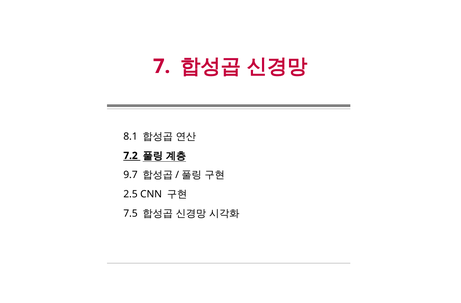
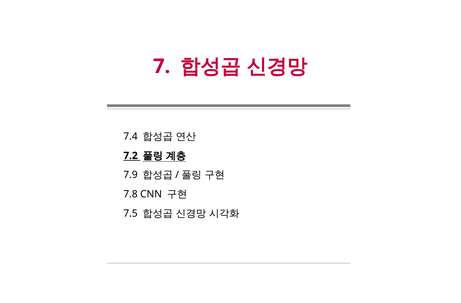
8.1: 8.1 -> 7.4
9.7: 9.7 -> 7.9
2.5: 2.5 -> 7.8
